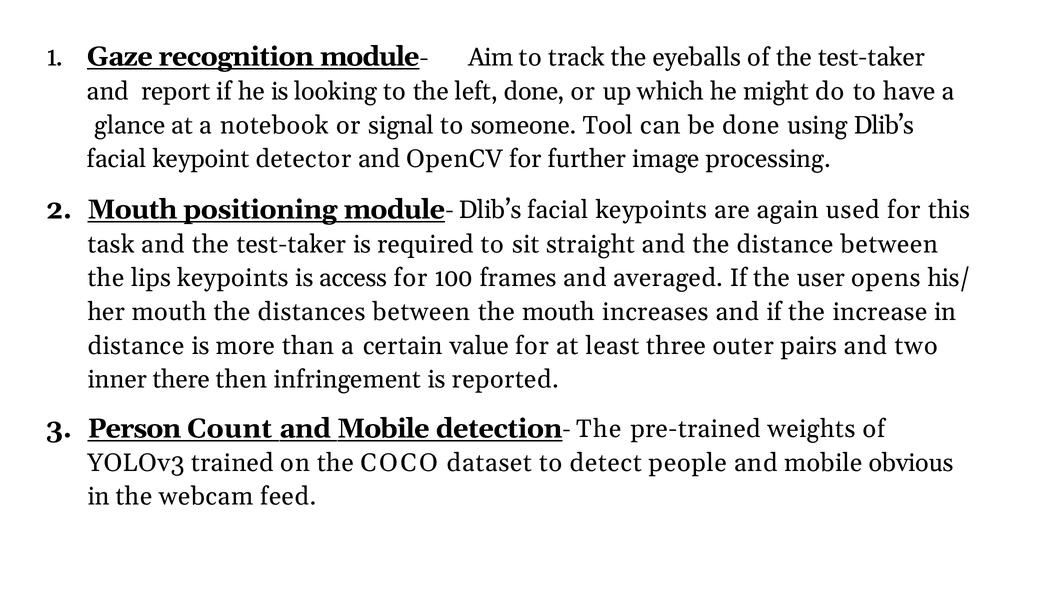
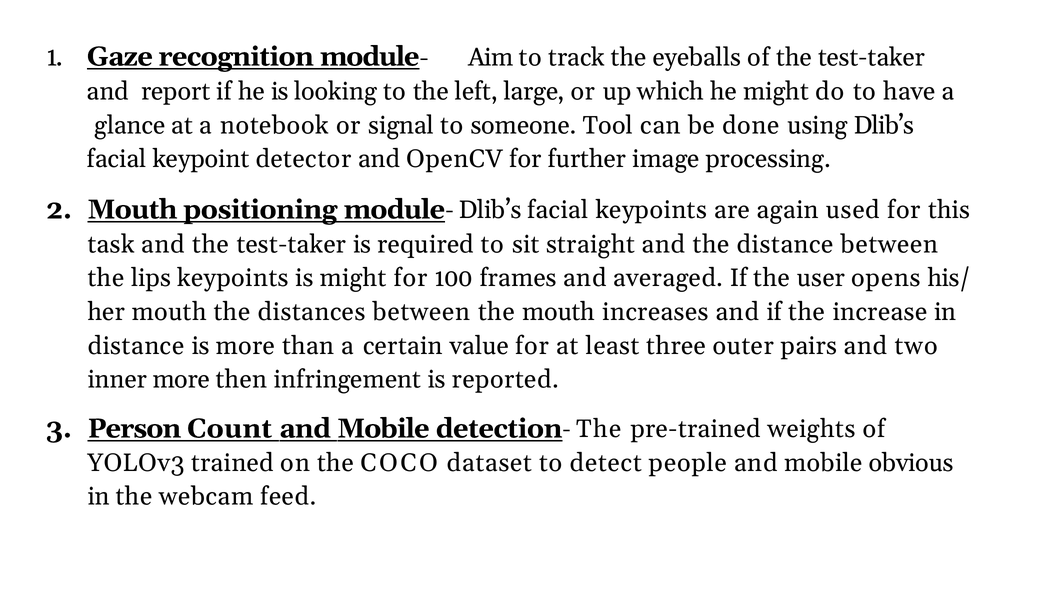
left done: done -> large
is access: access -> might
inner there: there -> more
